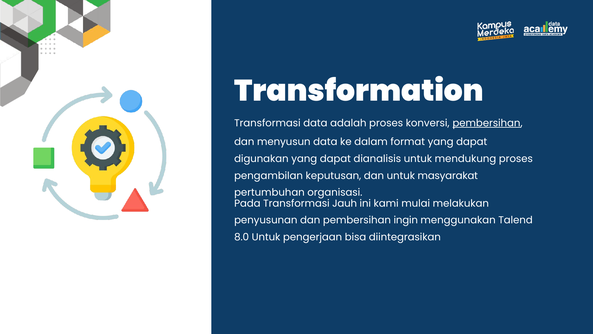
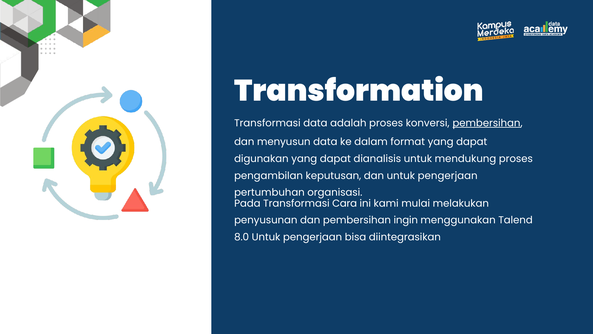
dan untuk masyarakat: masyarakat -> pengerjaan
Jauh: Jauh -> Cara
